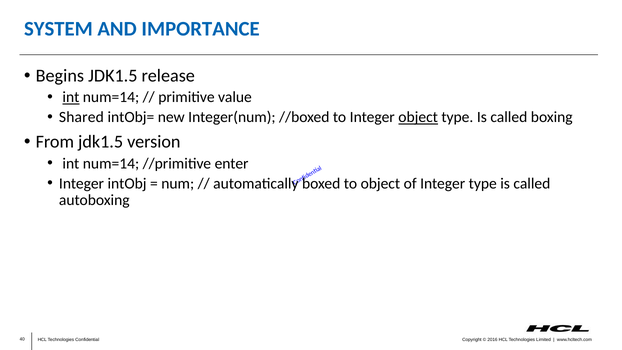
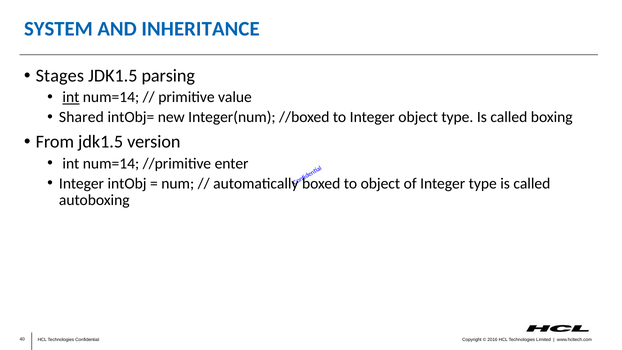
IMPORTANCE: IMPORTANCE -> INHERITANCE
Begins: Begins -> Stages
release: release -> parsing
object at (418, 117) underline: present -> none
